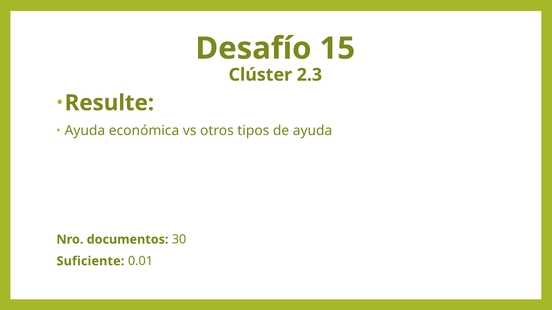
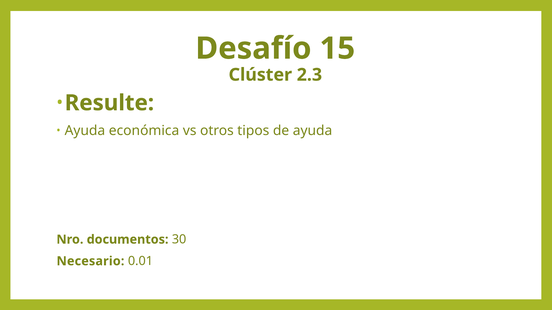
Suficiente: Suficiente -> Necesario
